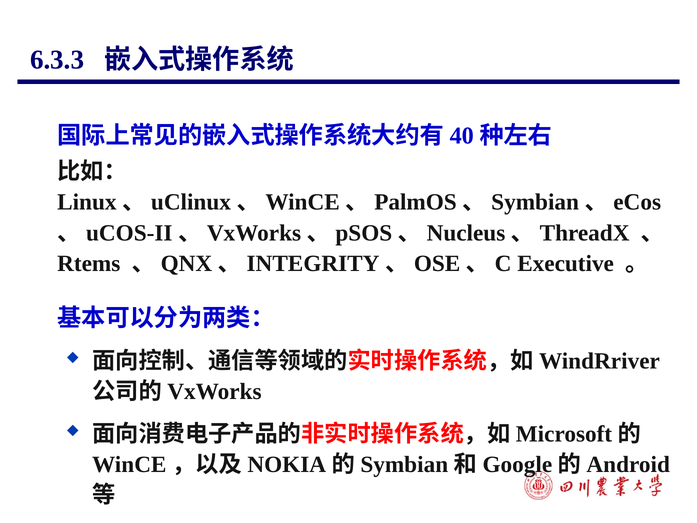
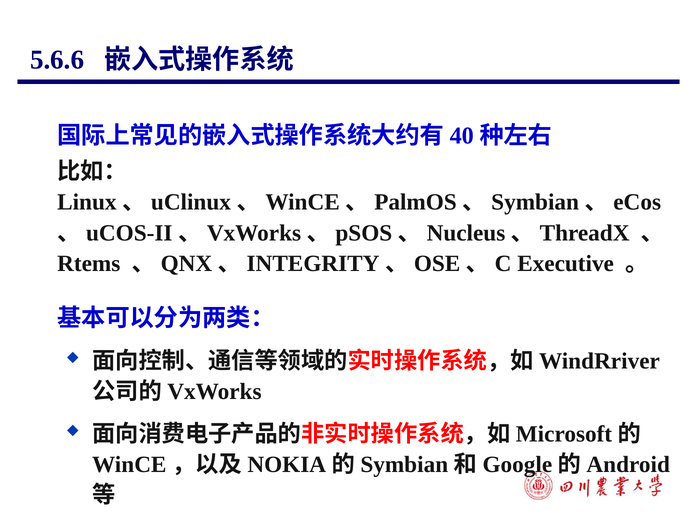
6.3.3: 6.3.3 -> 5.6.6
